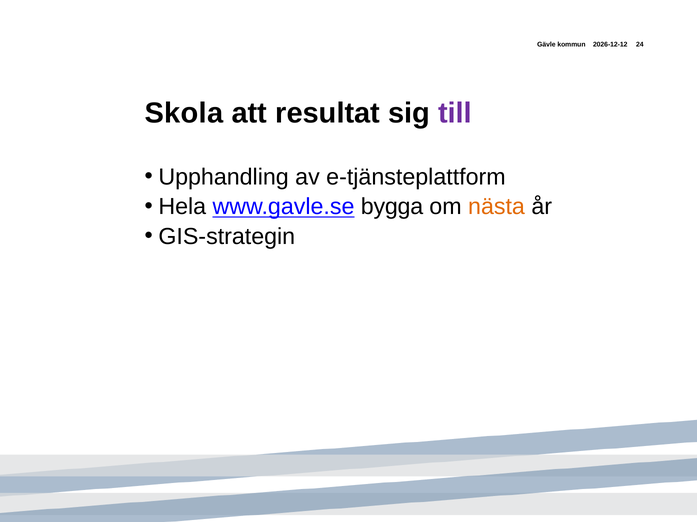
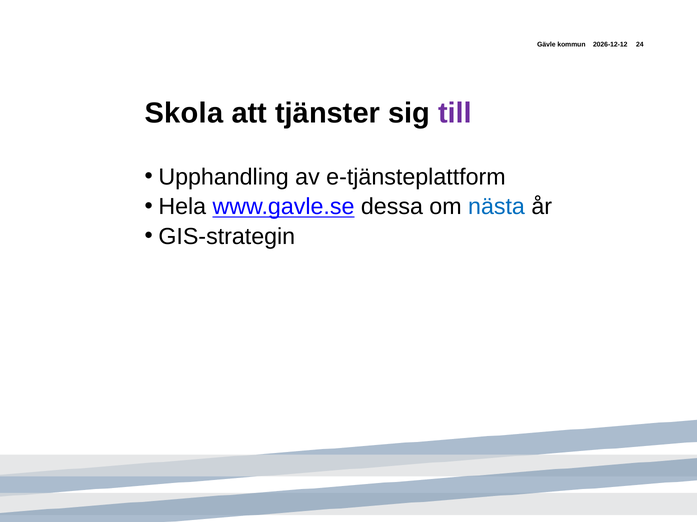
resultat: resultat -> tjänster
bygga: bygga -> dessa
nästa colour: orange -> blue
